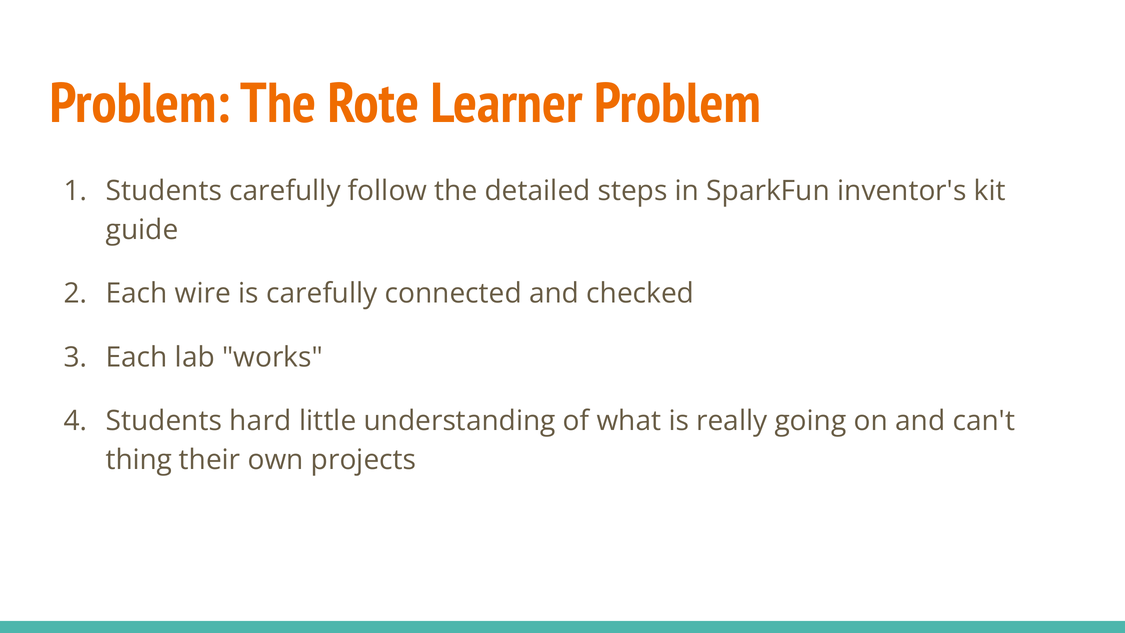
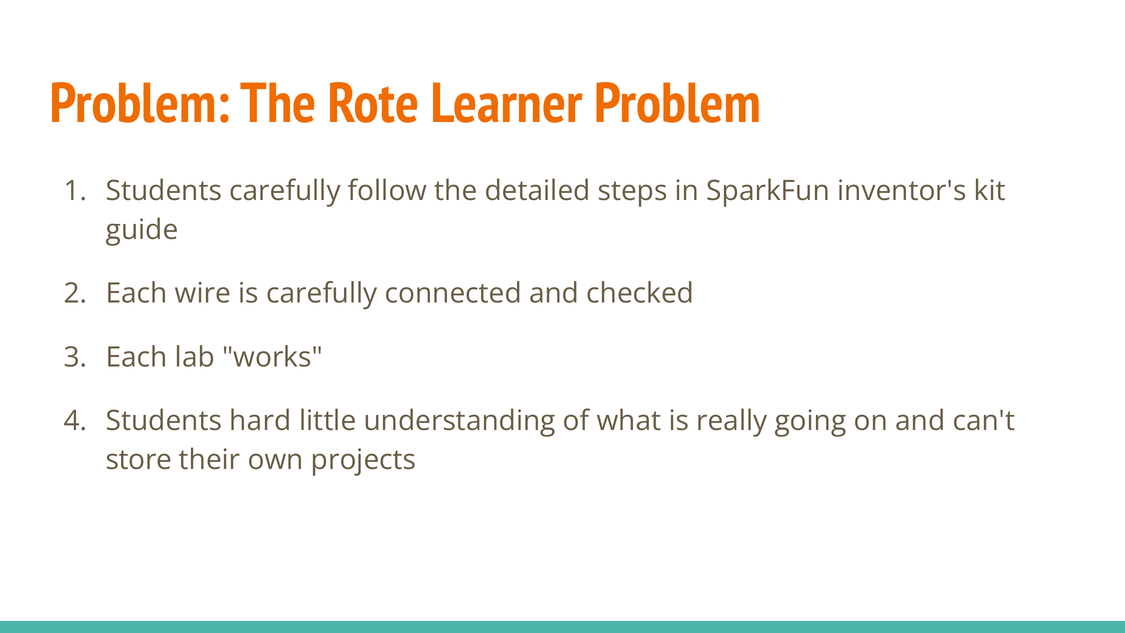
thing: thing -> store
